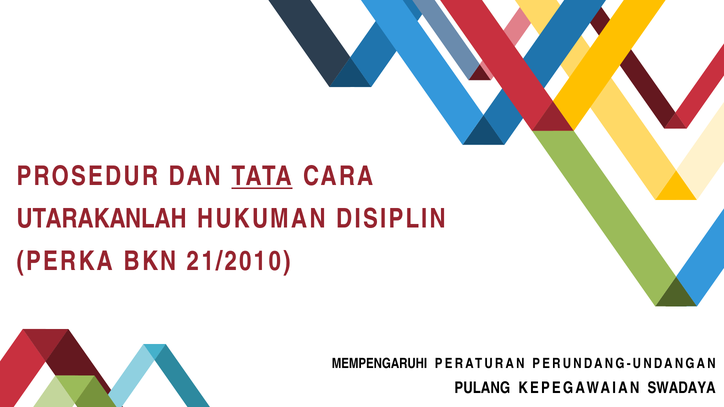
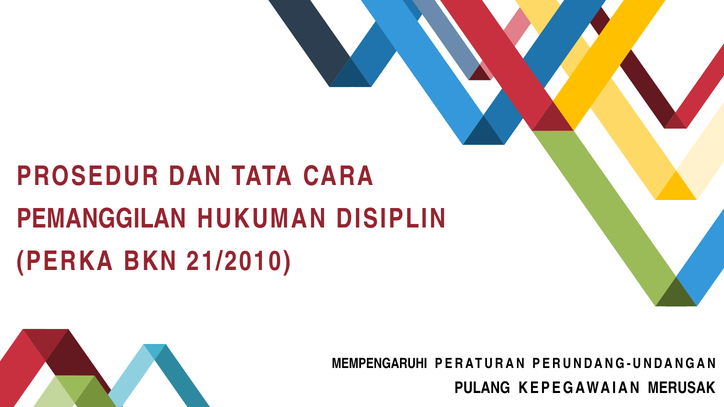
TATA underline: present -> none
UTARAKANLAH: UTARAKANLAH -> PEMANGGILAN
SWADAYA: SWADAYA -> MERUSAK
